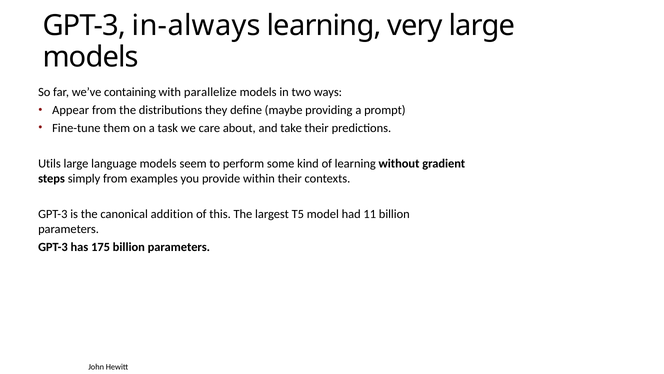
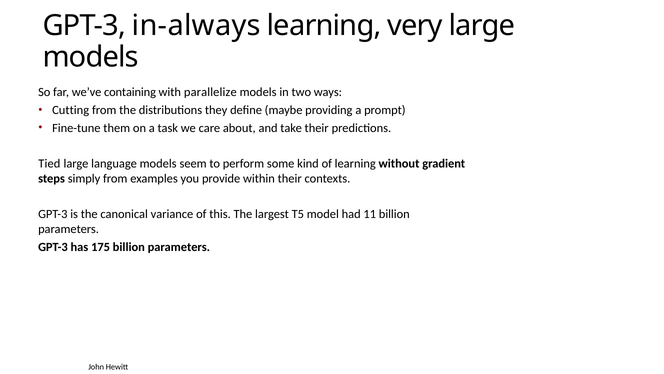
Appear: Appear -> Cutting
Utils: Utils -> Tied
addition: addition -> variance
